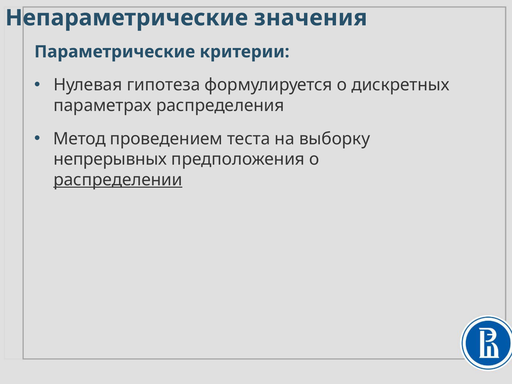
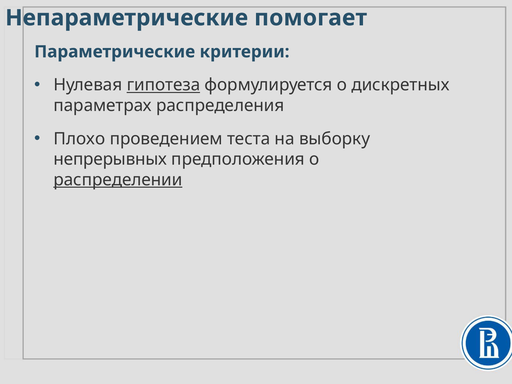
значения: значения -> помогает
гипотеза underline: none -> present
Метод: Метод -> Плохо
